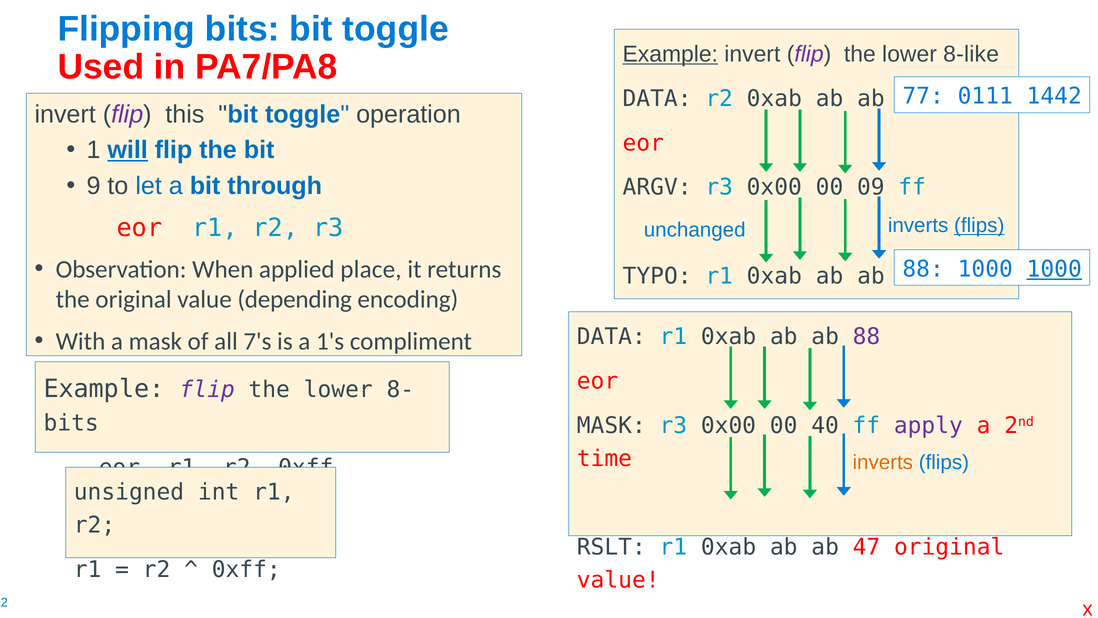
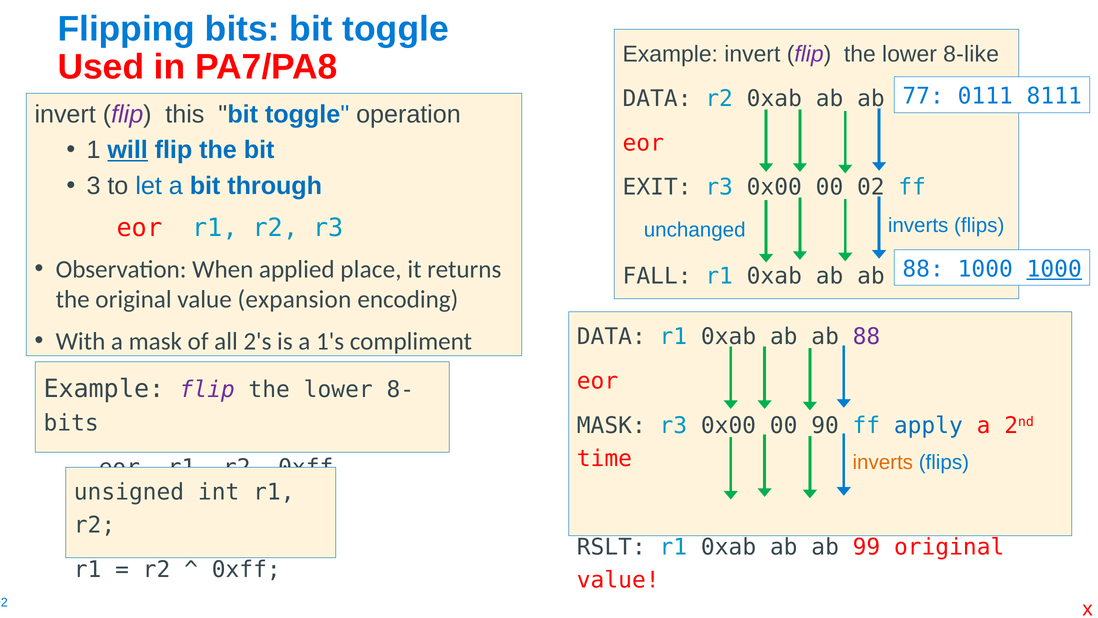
Example at (670, 54) underline: present -> none
1442: 1442 -> 8111
9: 9 -> 3
ARGV: ARGV -> EXIT
09: 09 -> 02
flips at (979, 225) underline: present -> none
TYPO: TYPO -> FALL
depending: depending -> expansion
7's: 7's -> 2's
40: 40 -> 90
apply colour: purple -> blue
47: 47 -> 99
